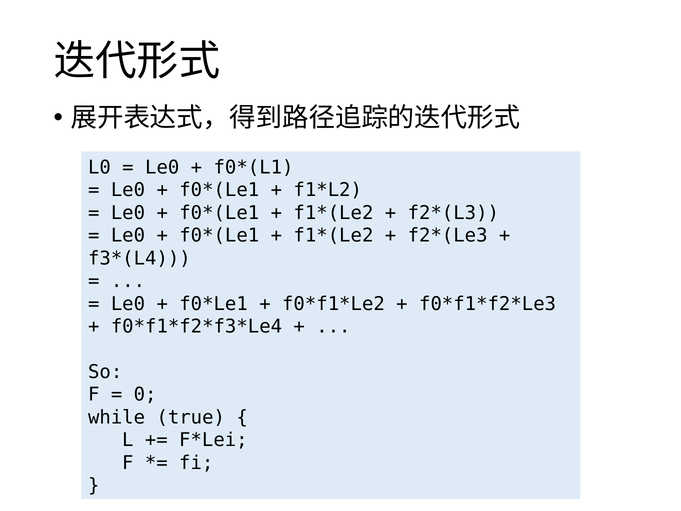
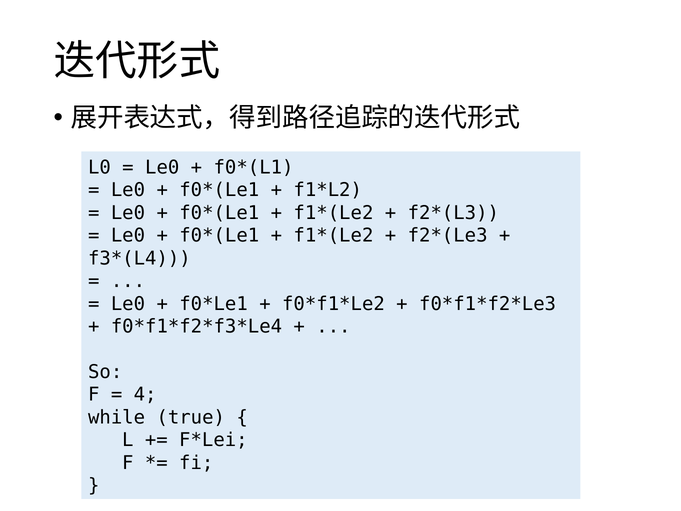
0: 0 -> 4
